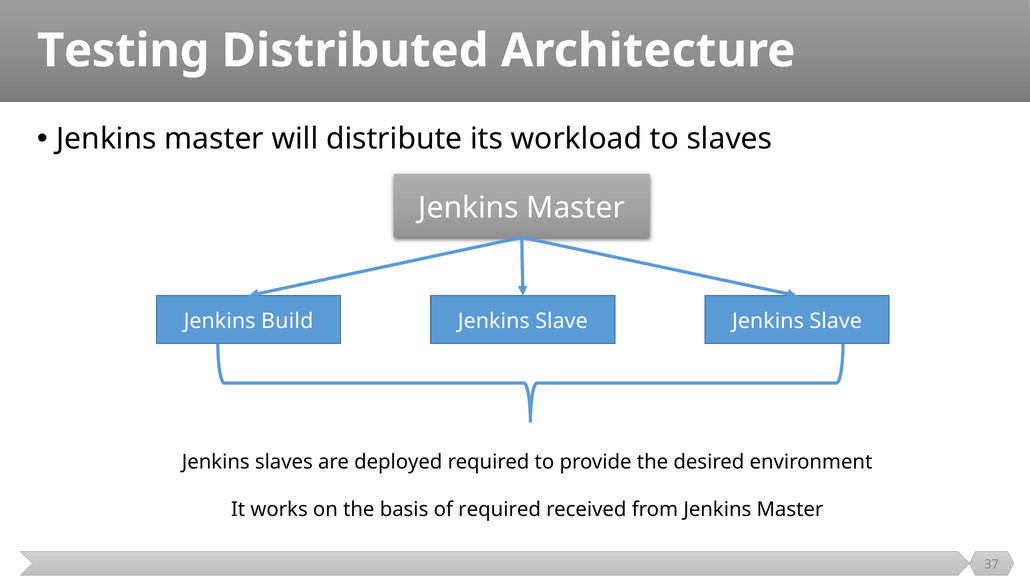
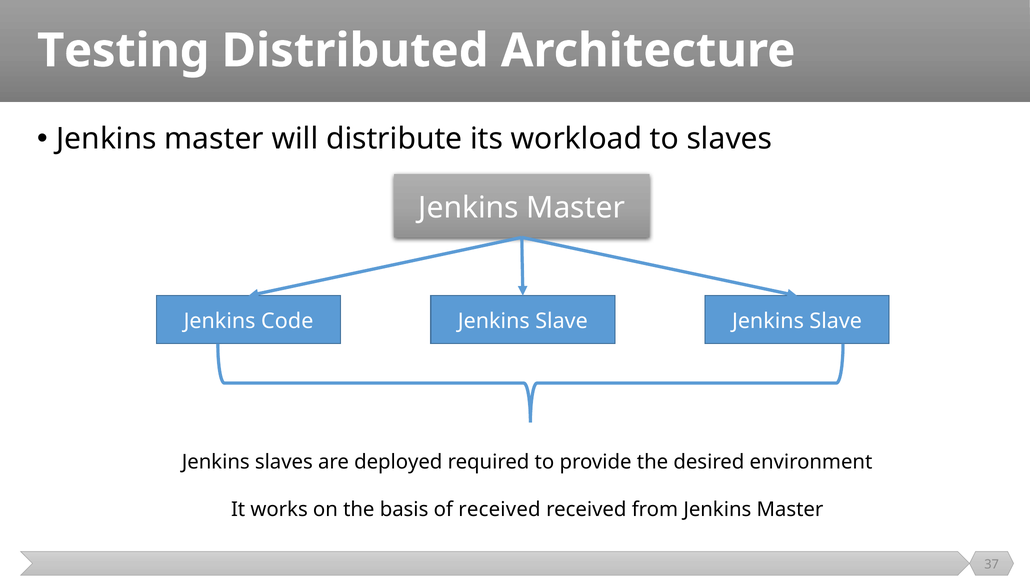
Build: Build -> Code
of required: required -> received
